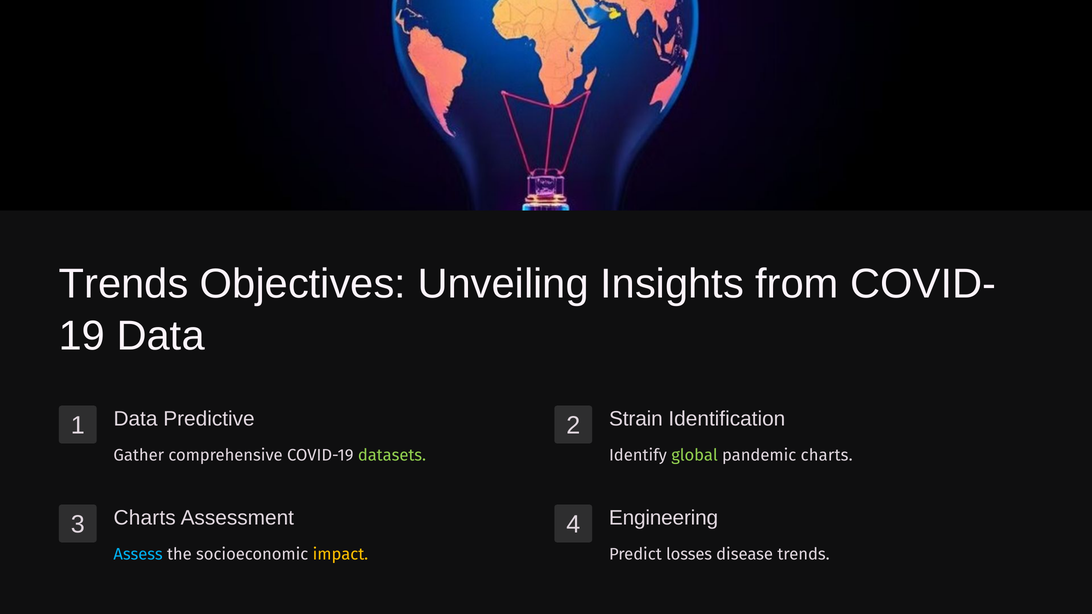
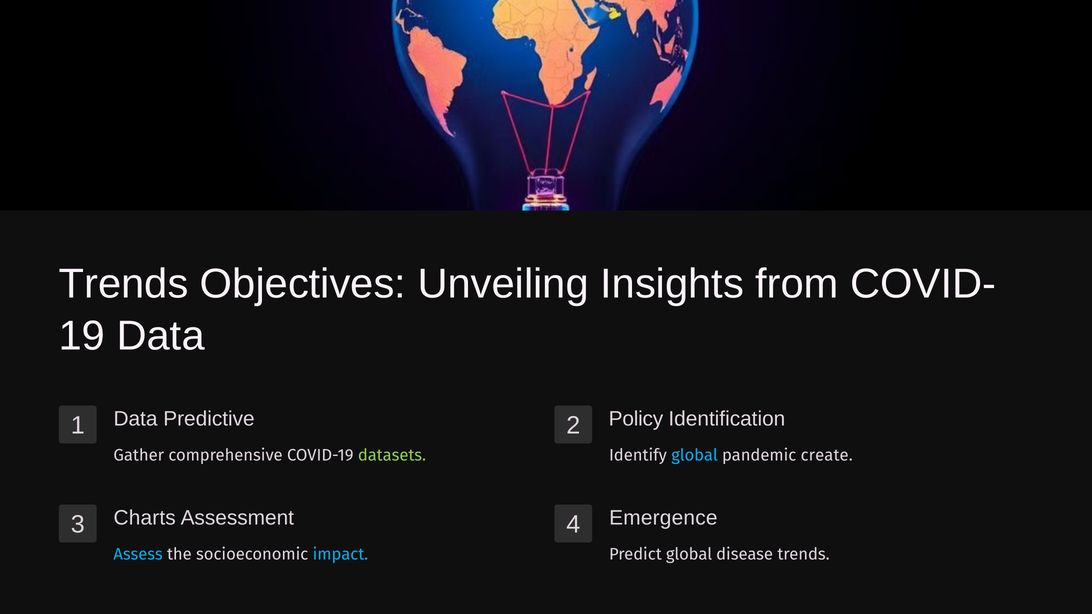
Strain: Strain -> Policy
global at (695, 456) colour: light green -> light blue
pandemic charts: charts -> create
Engineering: Engineering -> Emergence
impact colour: yellow -> light blue
Predict losses: losses -> global
